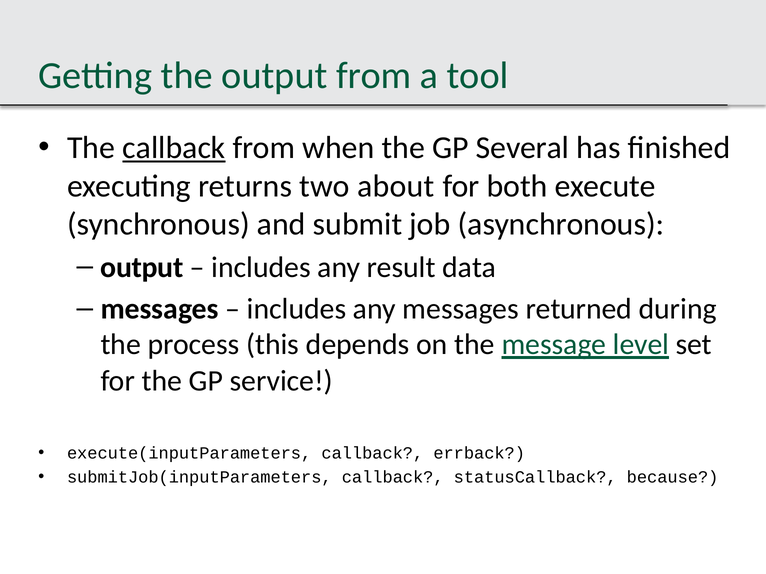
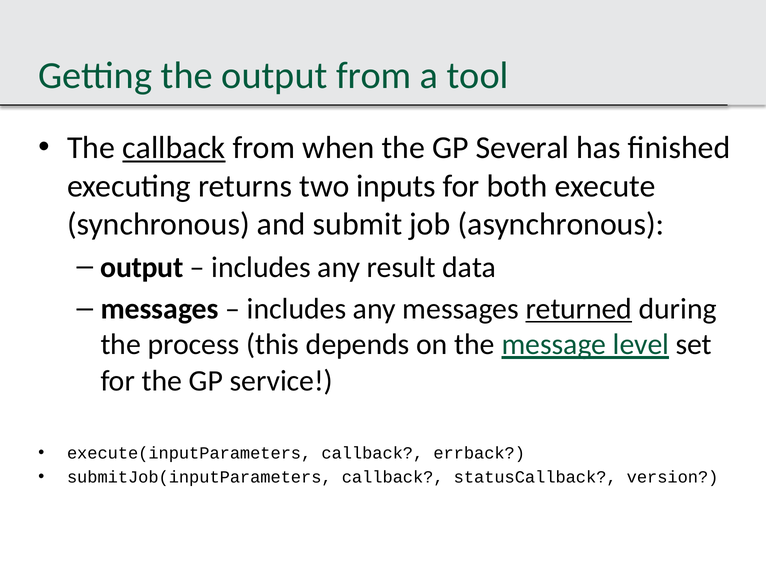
about: about -> inputs
returned underline: none -> present
because: because -> version
